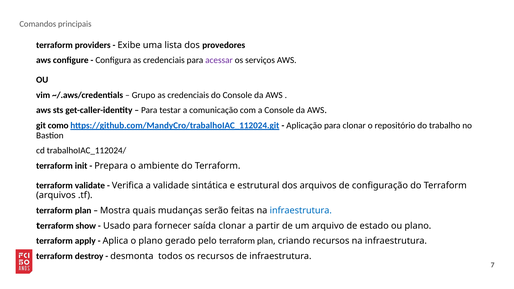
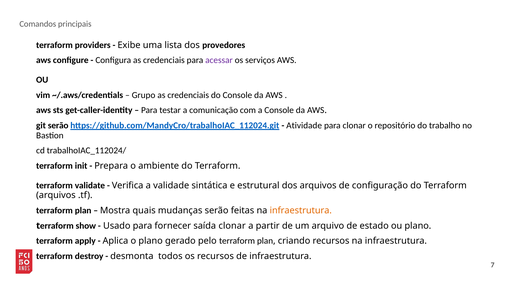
git como: como -> serão
Aplicação: Aplicação -> Atividade
infraestrutura at (301, 211) colour: blue -> orange
